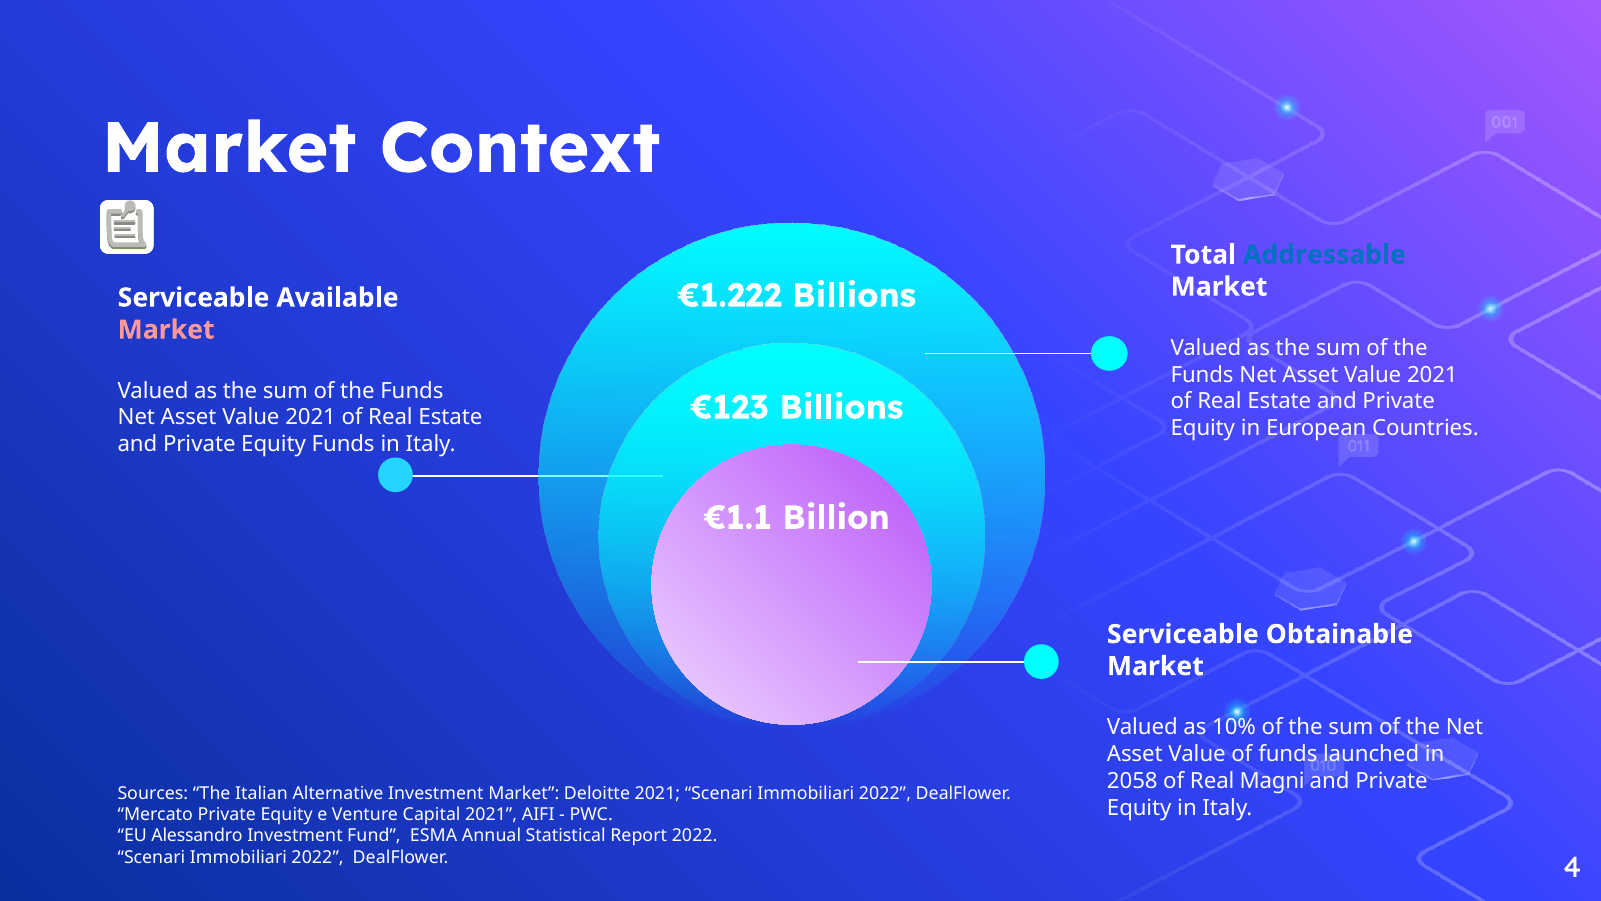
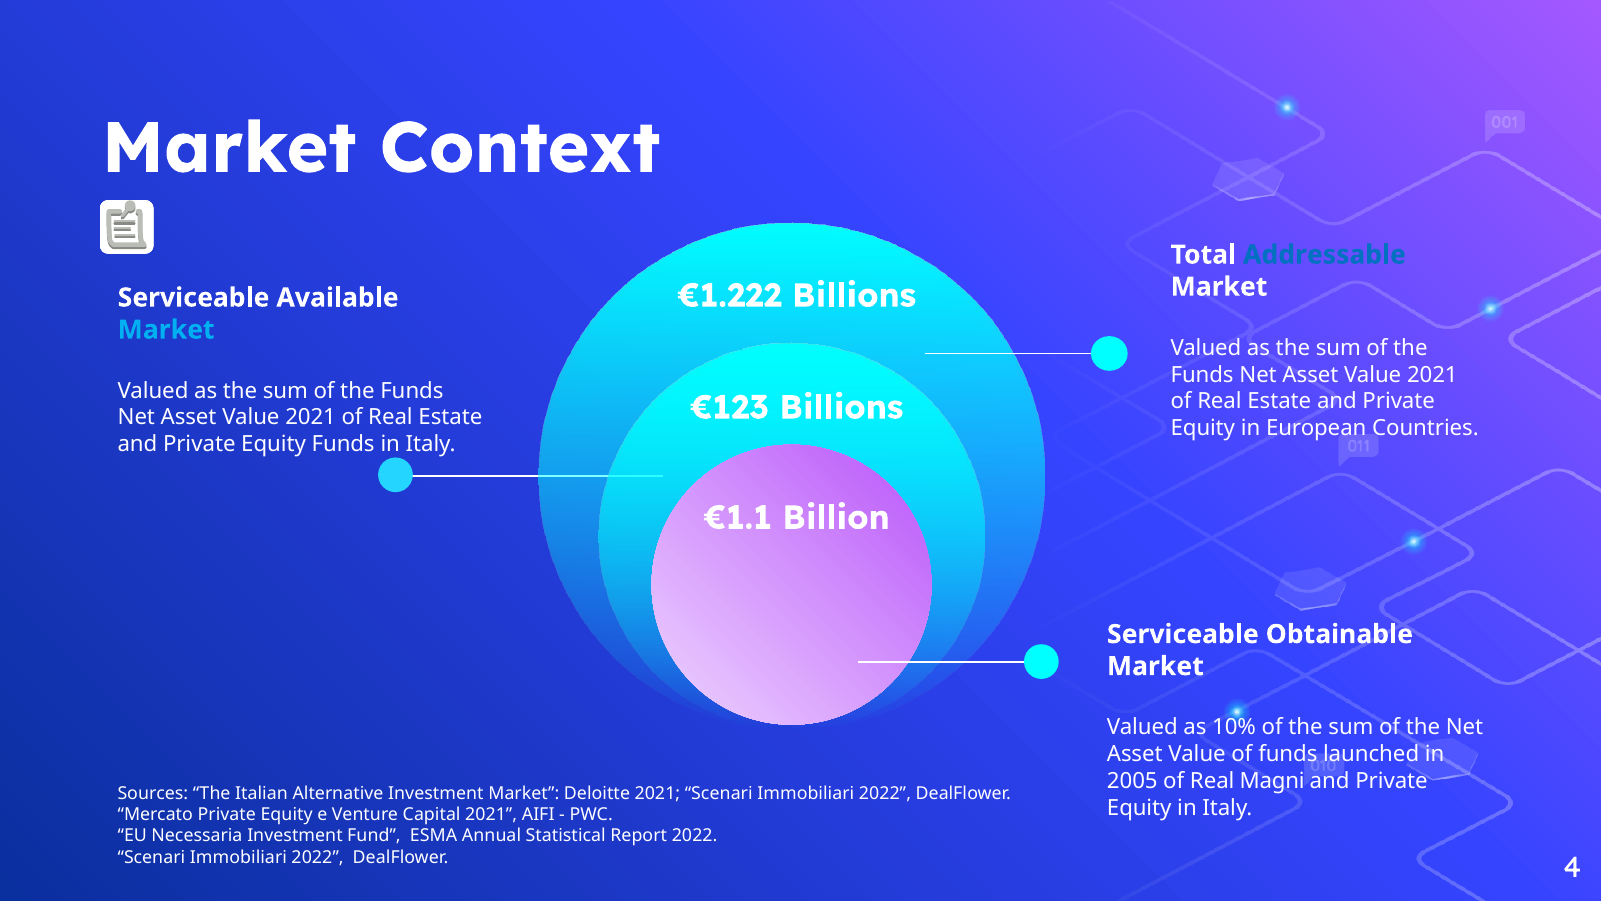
Market at (166, 330) colour: pink -> light blue
2058: 2058 -> 2005
Alessandro: Alessandro -> Necessaria
